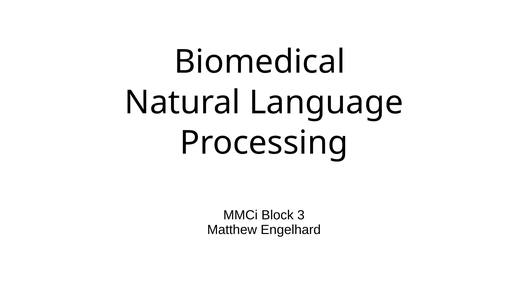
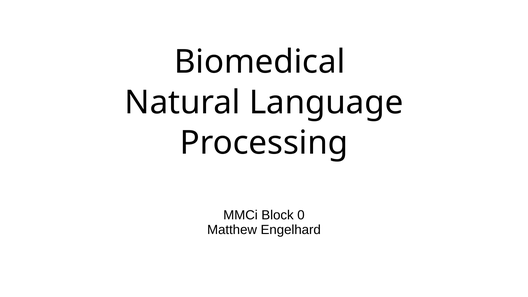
3: 3 -> 0
